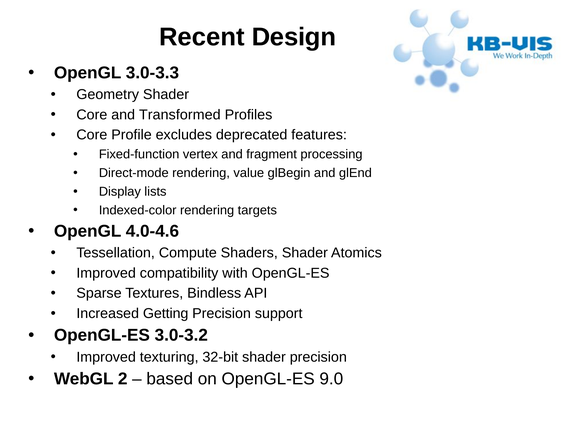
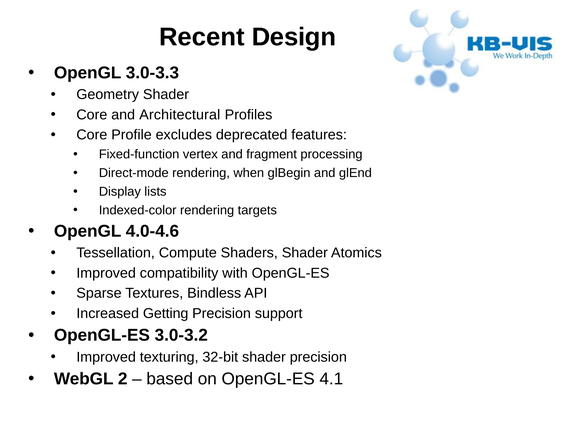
Transformed: Transformed -> Architectural
value: value -> when
9.0: 9.0 -> 4.1
